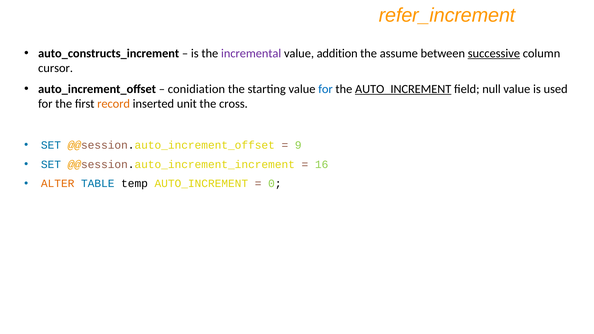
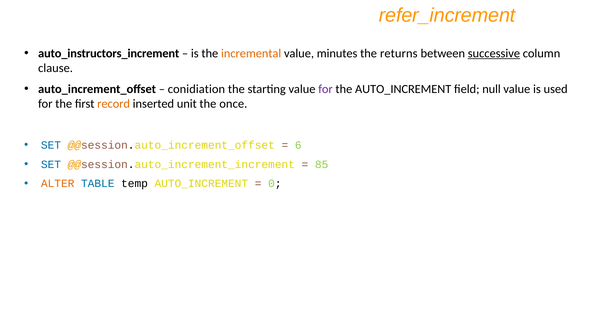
auto_constructs_increment: auto_constructs_increment -> auto_instructors_increment
incremental colour: purple -> orange
addition: addition -> minutes
assume: assume -> returns
cursor: cursor -> clause
for at (326, 89) colour: blue -> purple
AUTO_INCREMENT at (403, 89) underline: present -> none
cross: cross -> once
9: 9 -> 6
16: 16 -> 85
